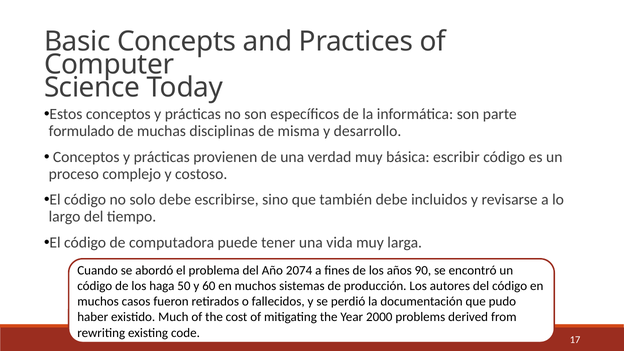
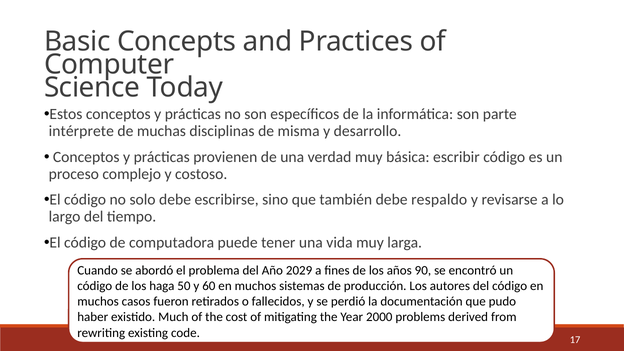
formulado: formulado -> intérprete
incluidos: incluidos -> respaldo
2074: 2074 -> 2029
